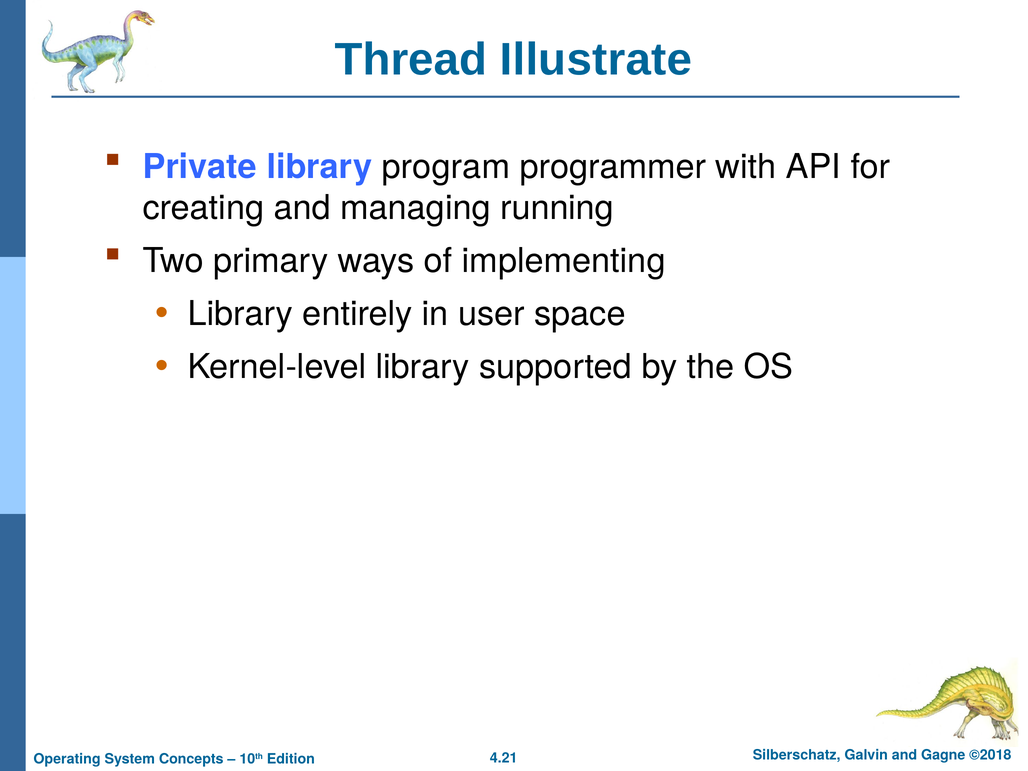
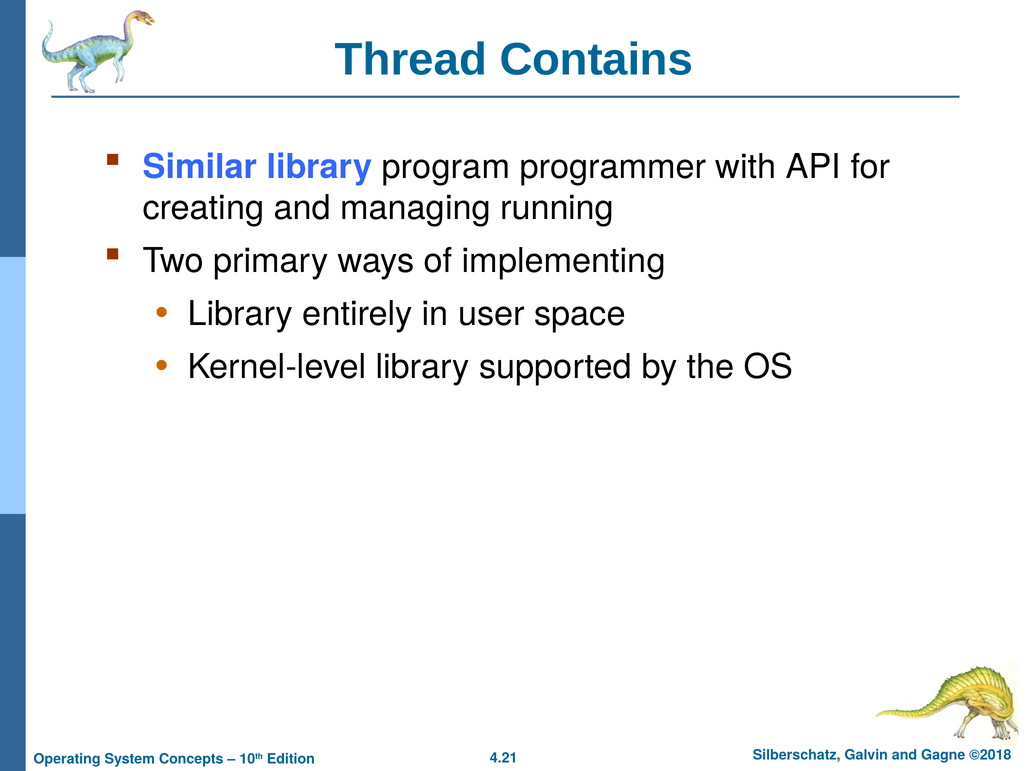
Illustrate: Illustrate -> Contains
Private: Private -> Similar
